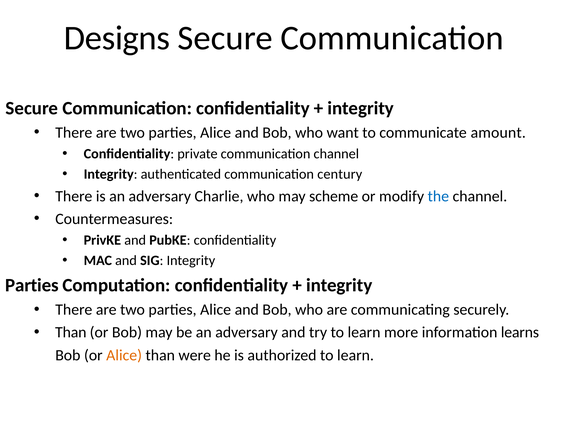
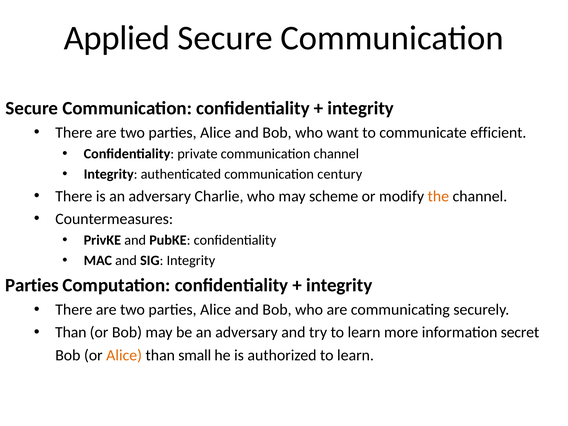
Designs: Designs -> Applied
amount: amount -> efficient
the colour: blue -> orange
learns: learns -> secret
were: were -> small
